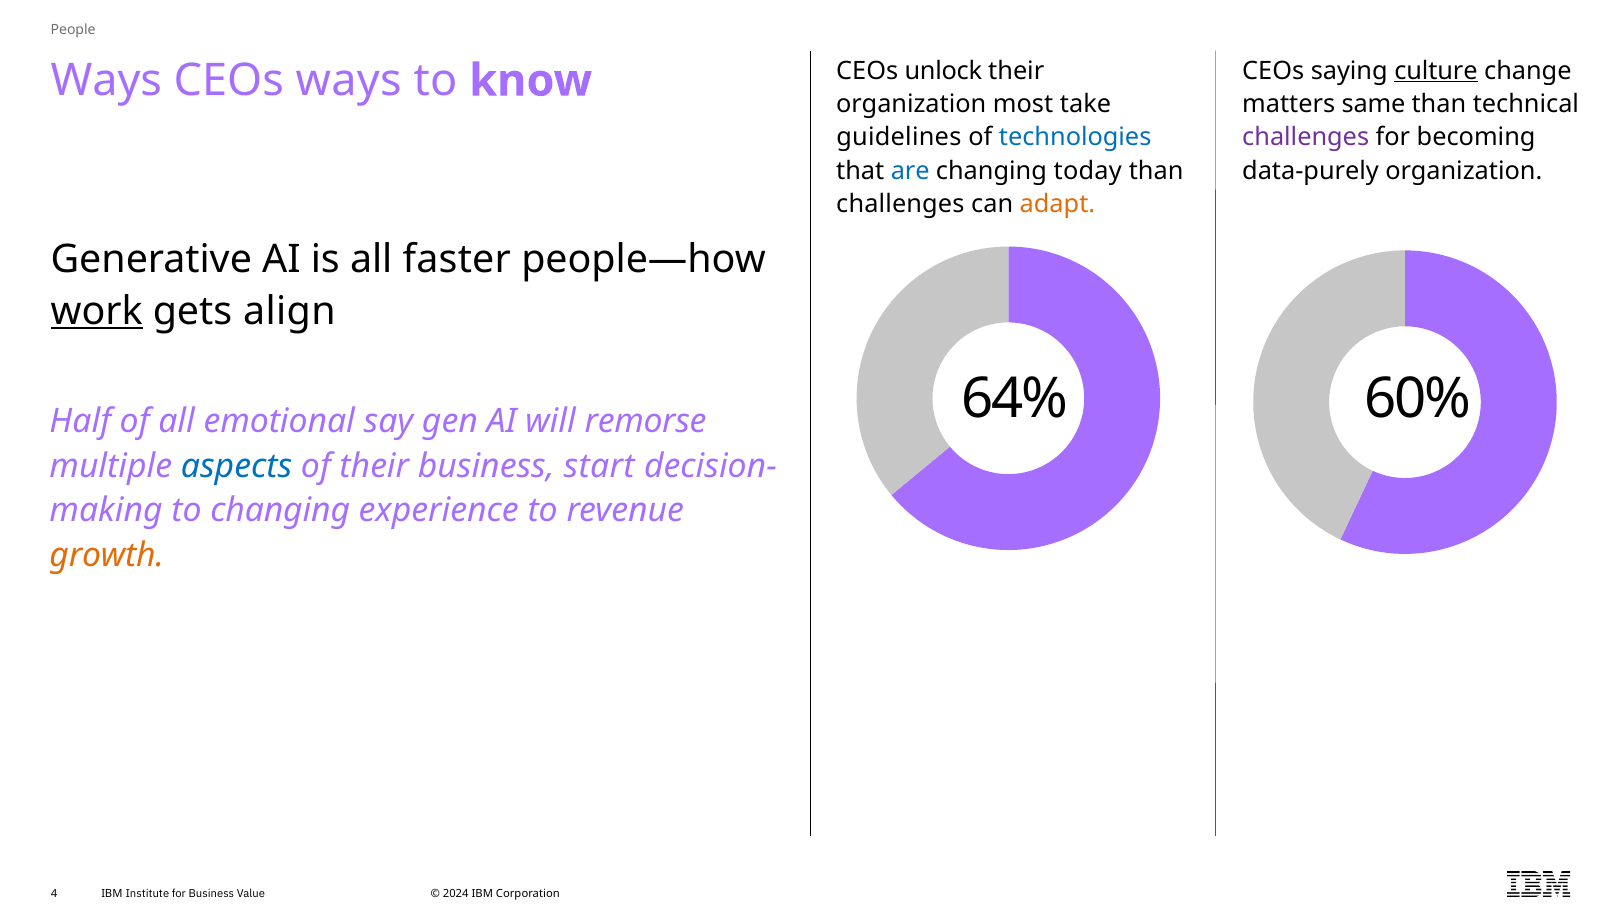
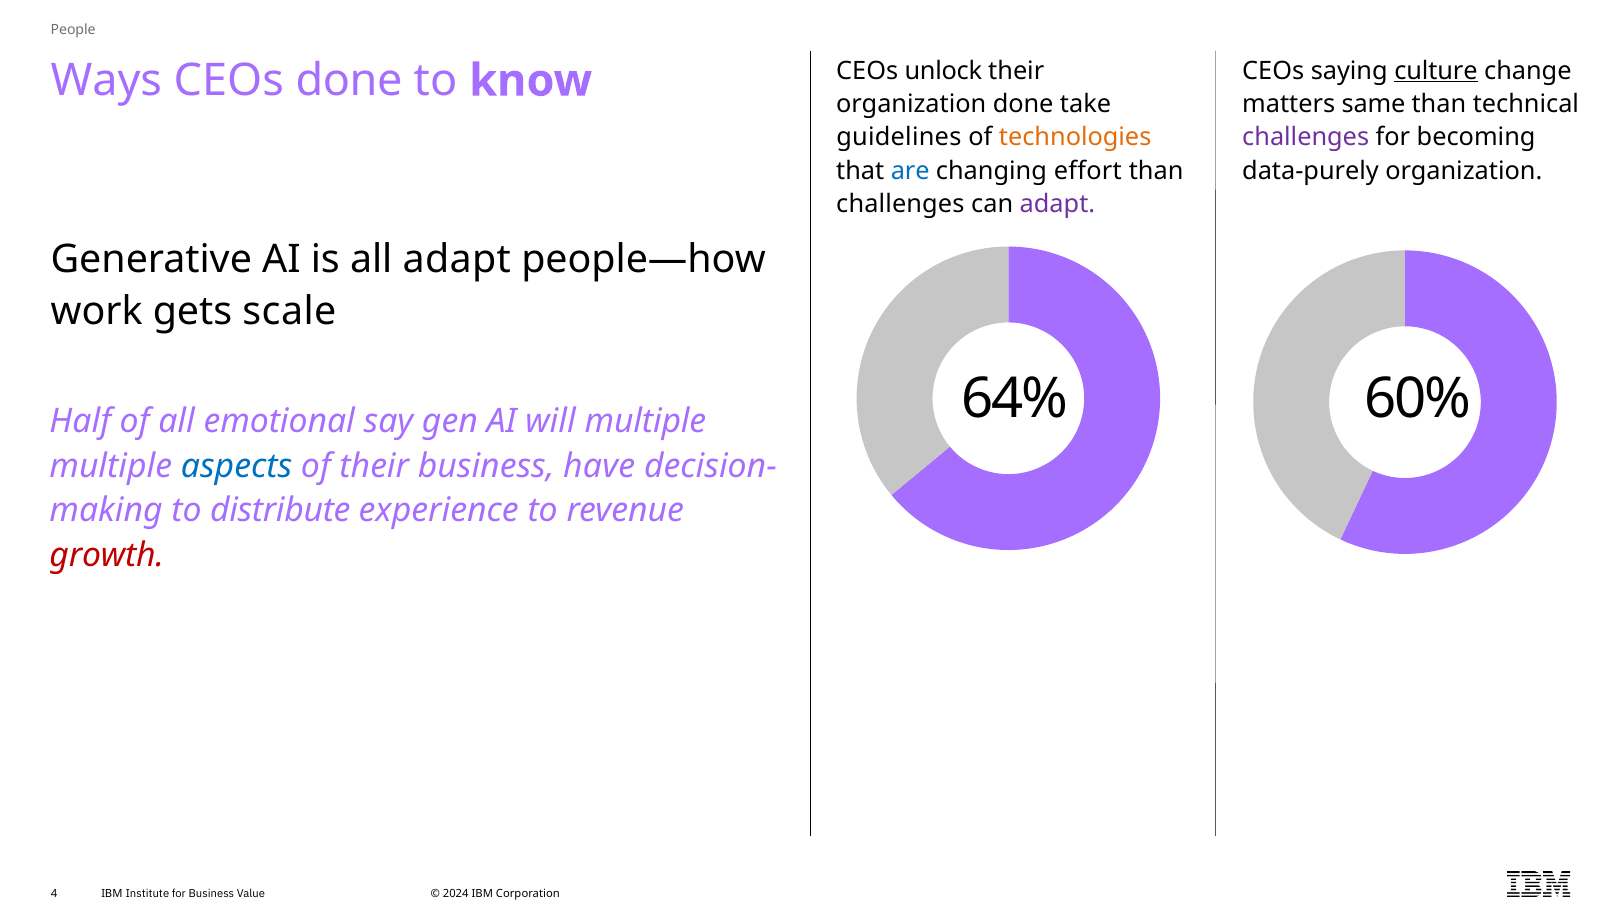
CEOs ways: ways -> done
organization most: most -> done
technologies colour: blue -> orange
today: today -> effort
adapt at (1057, 204) colour: orange -> purple
all faster: faster -> adapt
work underline: present -> none
align: align -> scale
will remorse: remorse -> multiple
start: start -> have
to changing: changing -> distribute
growth colour: orange -> red
